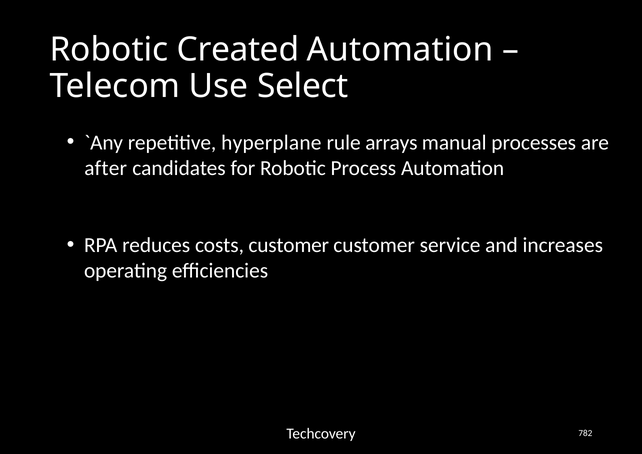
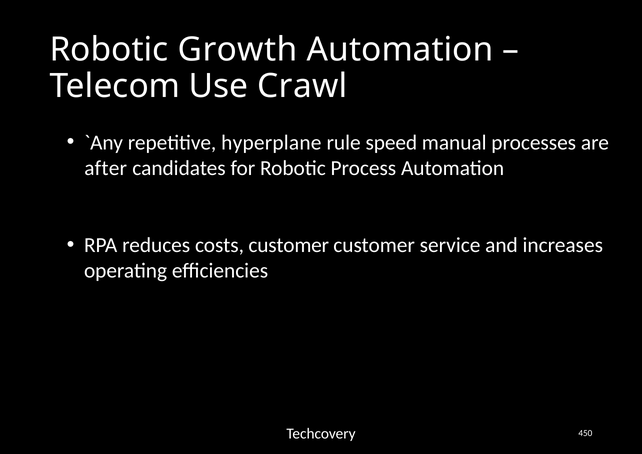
Created: Created -> Growth
Select: Select -> Crawl
arrays: arrays -> speed
782: 782 -> 450
